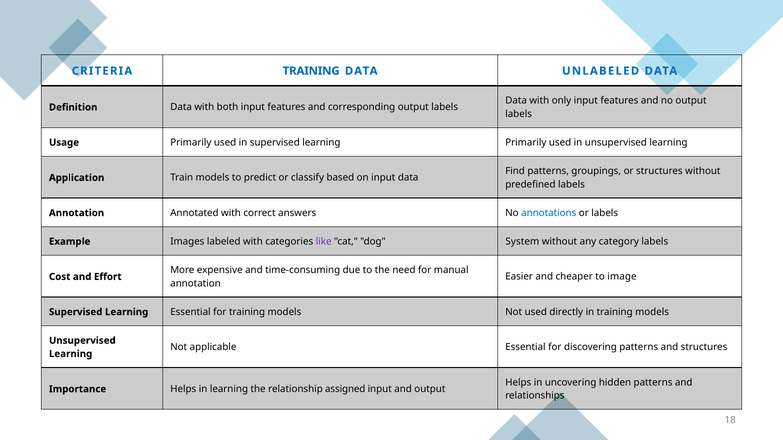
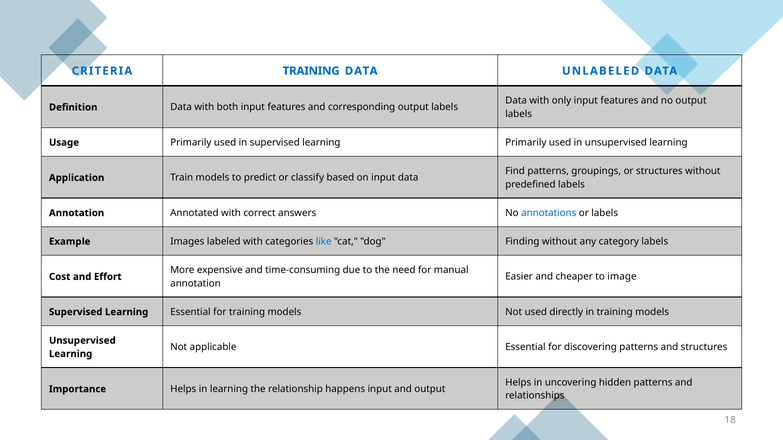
like colour: purple -> blue
System: System -> Finding
assigned: assigned -> happens
